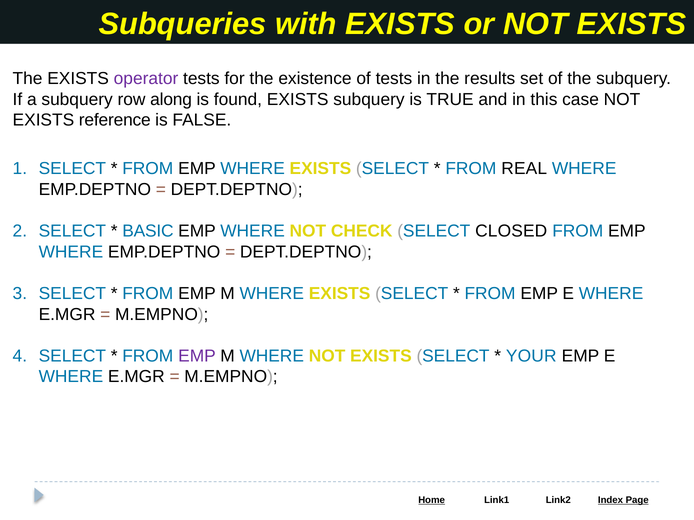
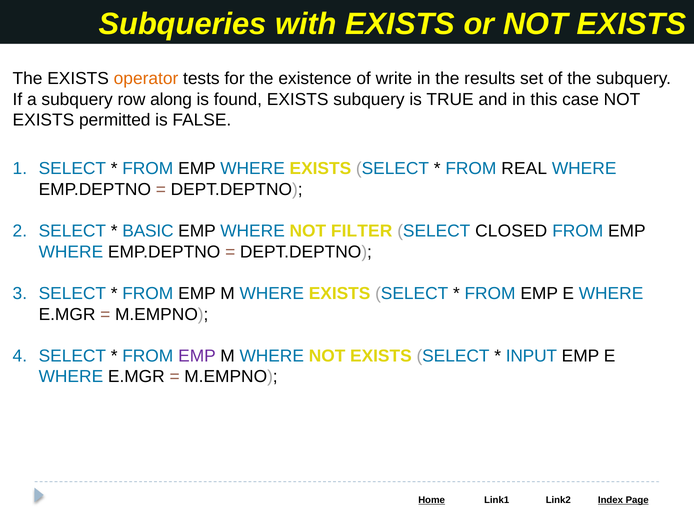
operator colour: purple -> orange
of tests: tests -> write
reference: reference -> permitted
CHECK: CHECK -> FILTER
YOUR: YOUR -> INPUT
